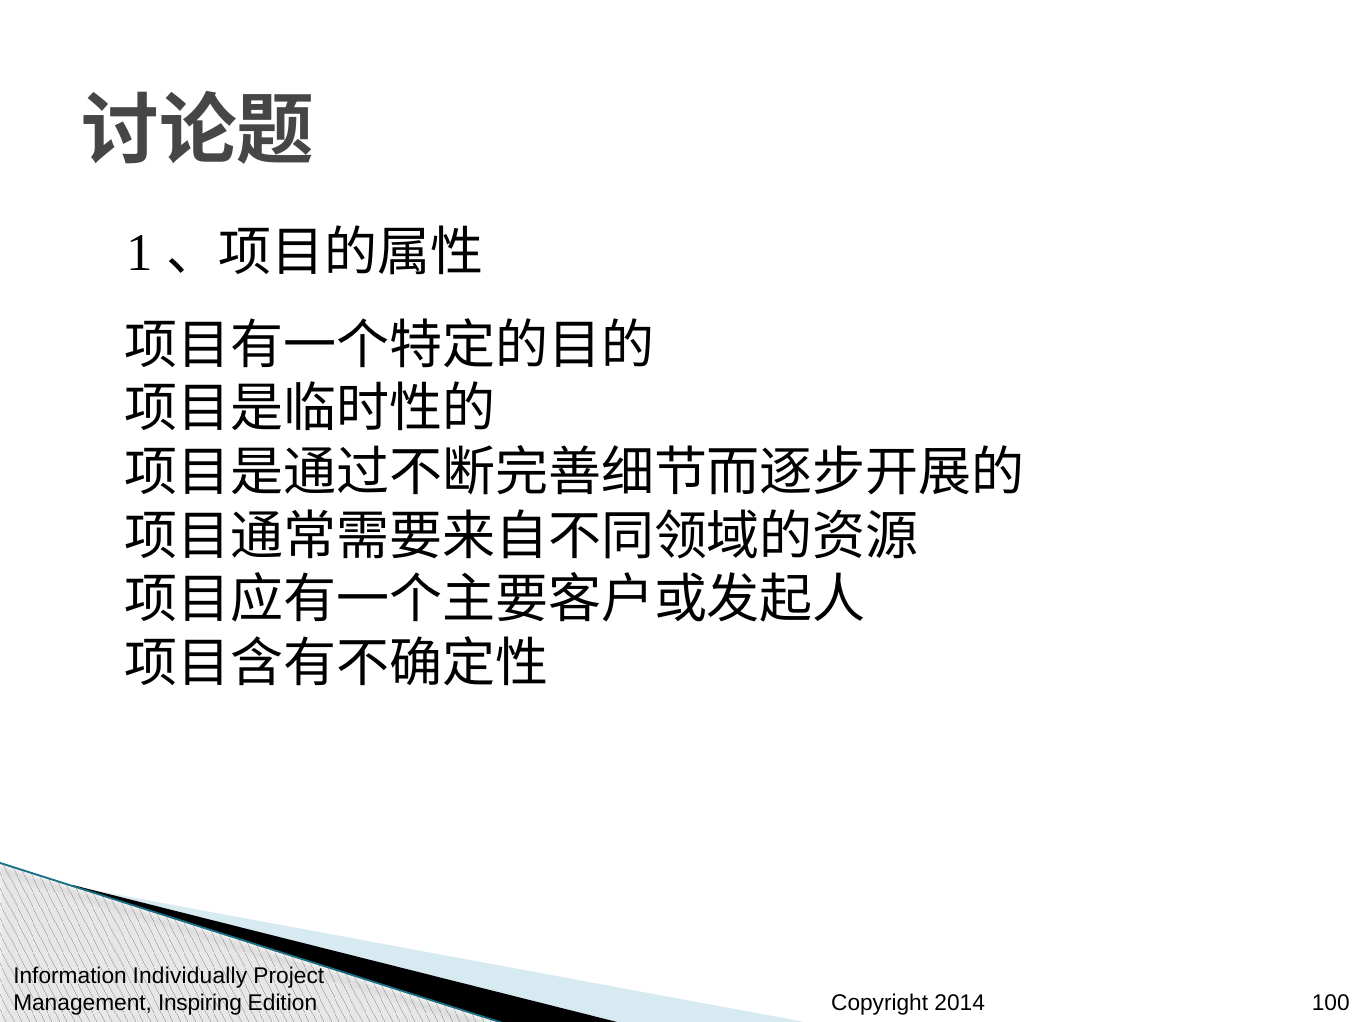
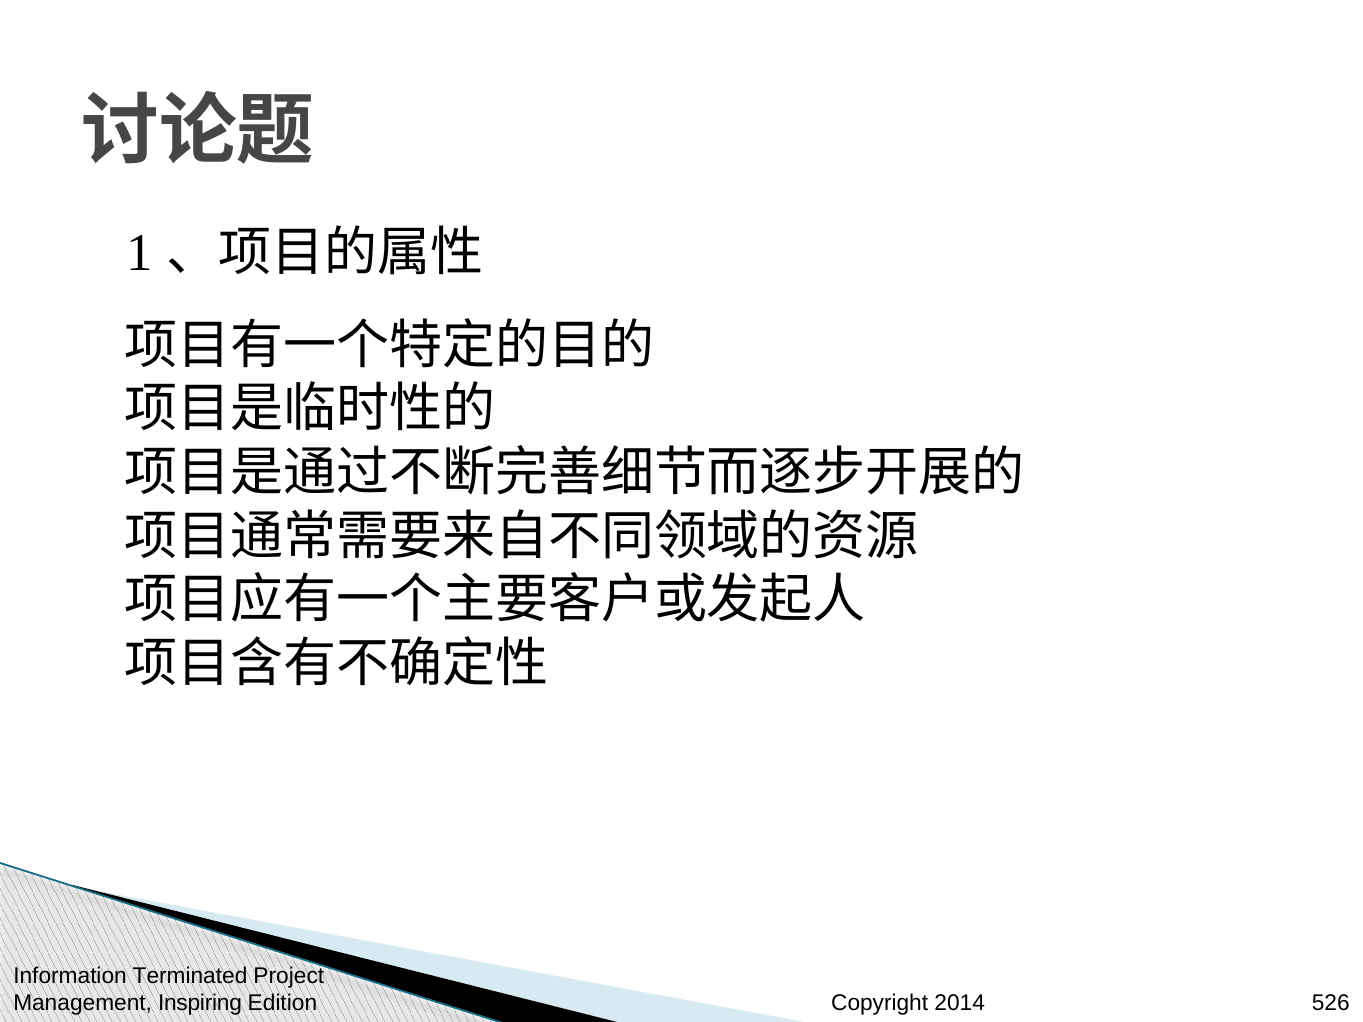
Individually: Individually -> Terminated
100: 100 -> 526
